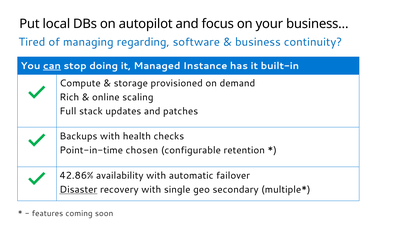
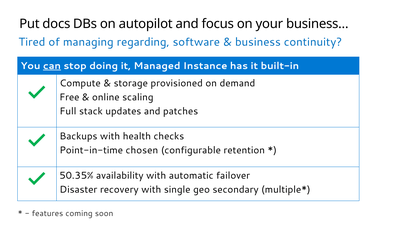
local: local -> docs
Rich: Rich -> Free
42.86%: 42.86% -> 50.35%
Disaster underline: present -> none
